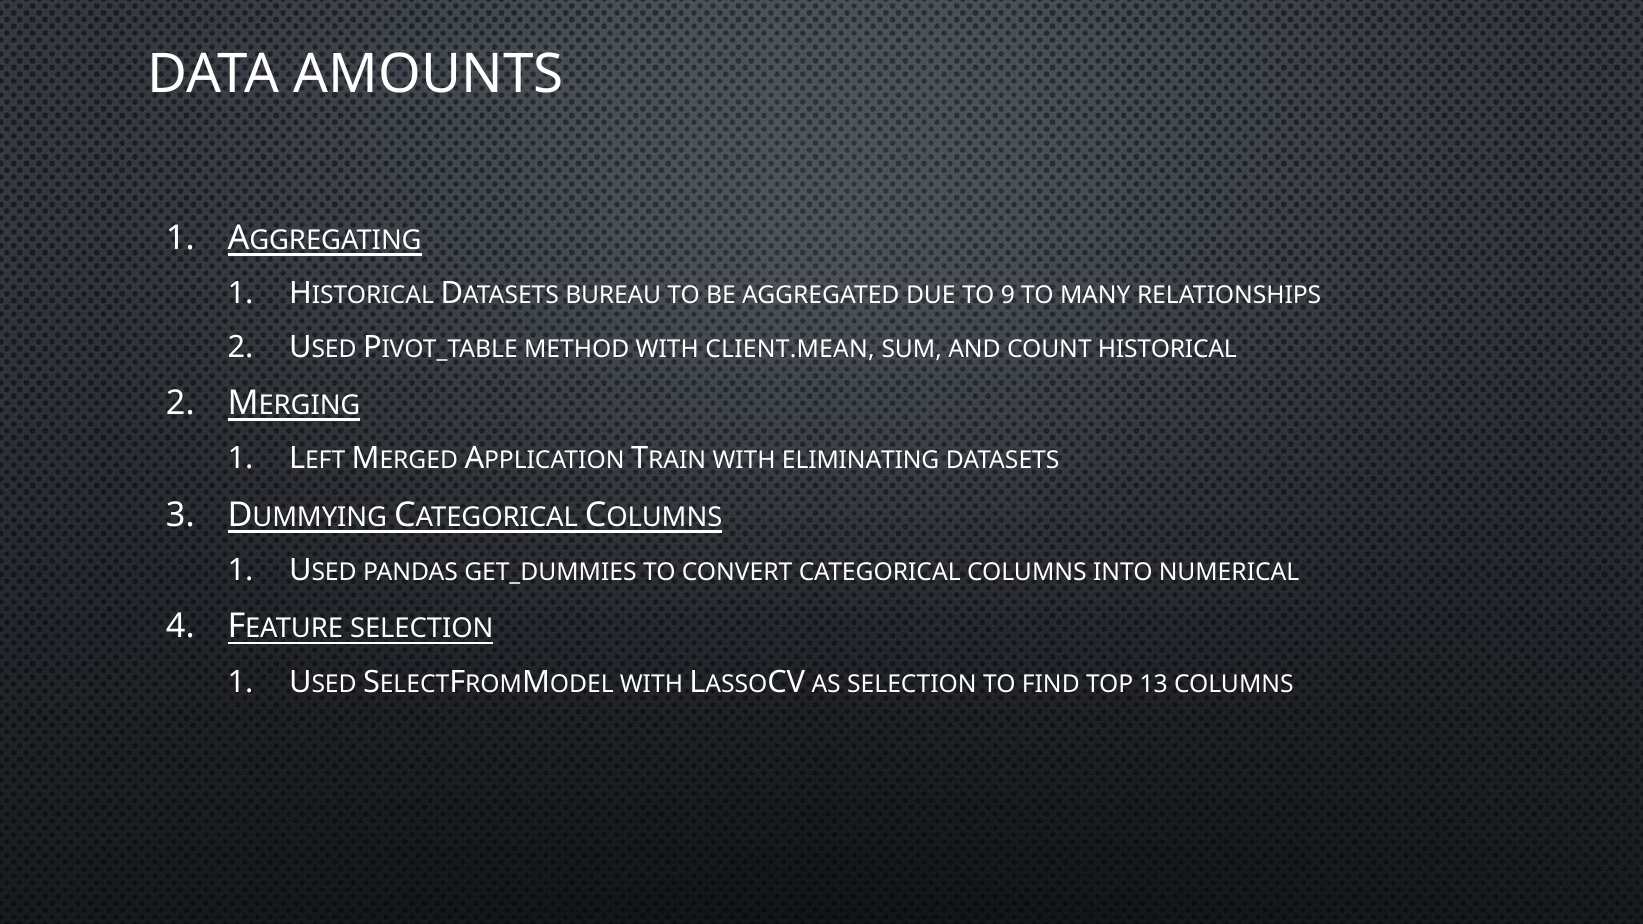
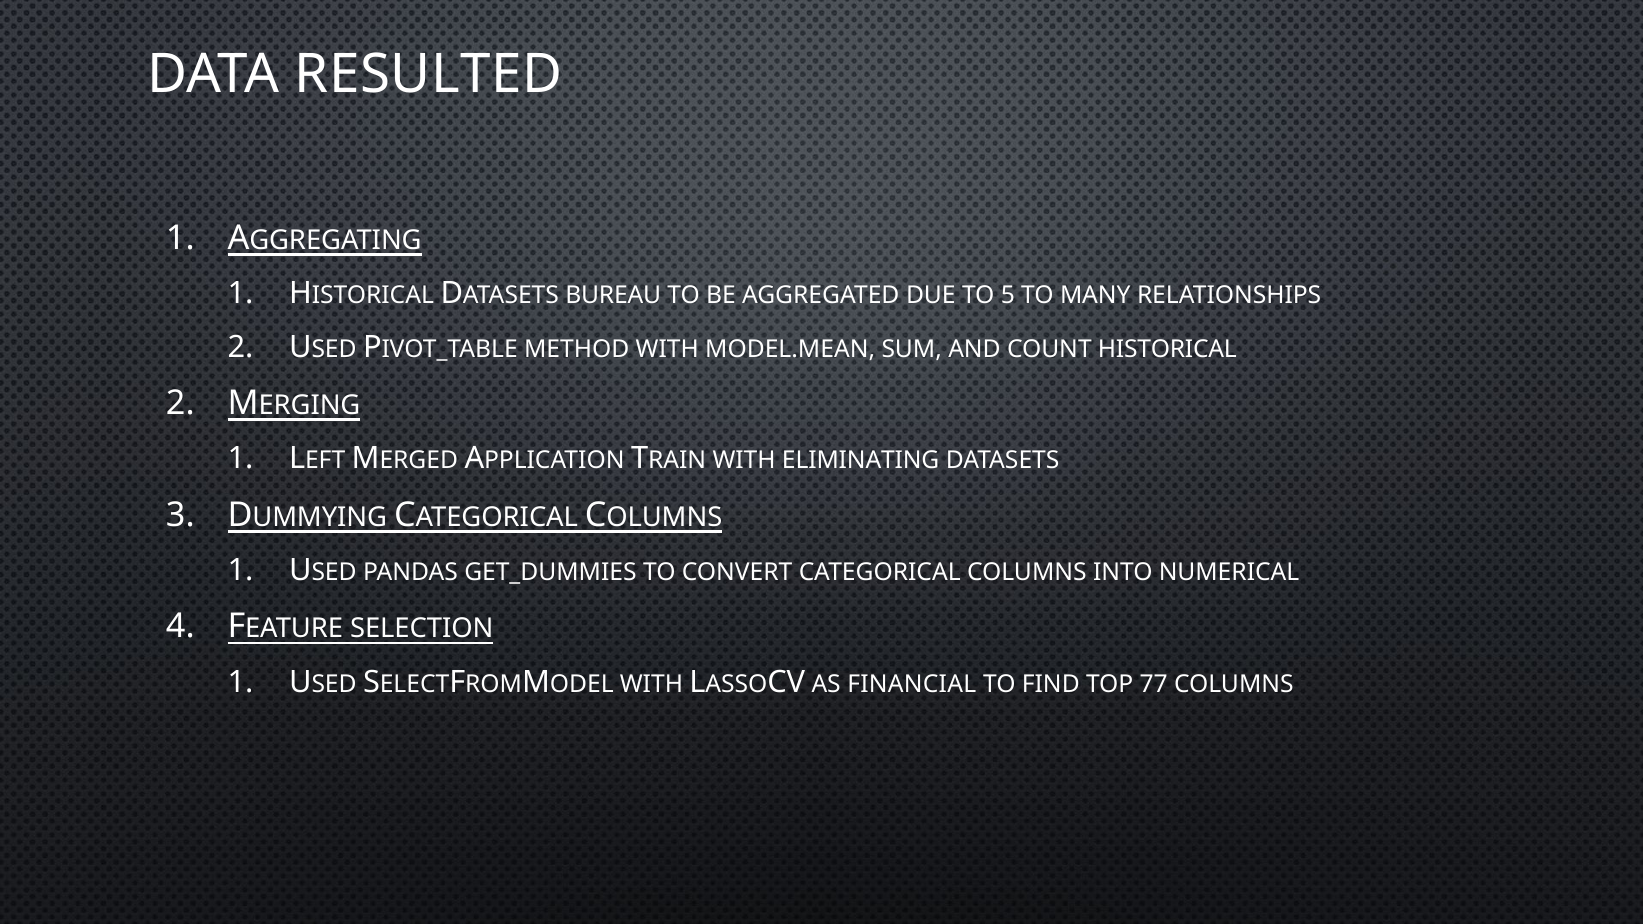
AMOUNTS: AMOUNTS -> RESULTED
9: 9 -> 5
CLIENT.MEAN: CLIENT.MEAN -> MODEL.MEAN
AS SELECTION: SELECTION -> FINANCIAL
13: 13 -> 77
